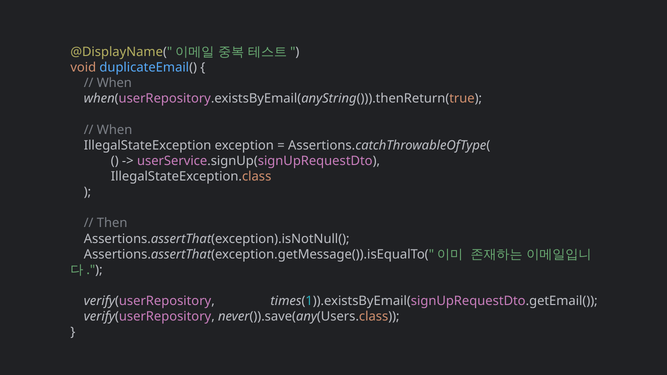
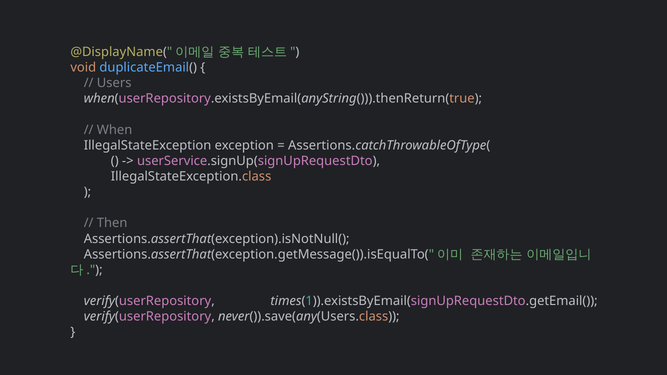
When at (114, 83): When -> Users
